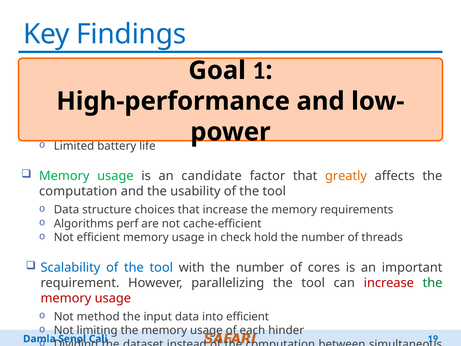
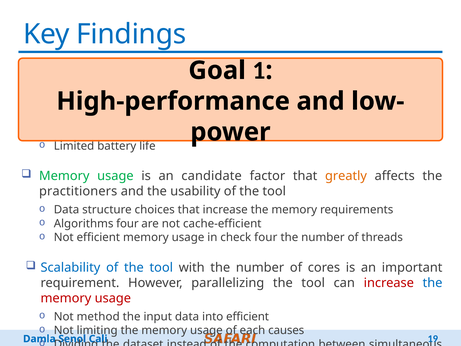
computation at (78, 191): computation -> practitioners
Algorithms perf: perf -> four
check hold: hold -> four
the at (433, 283) colour: green -> blue
hinder: hinder -> causes
